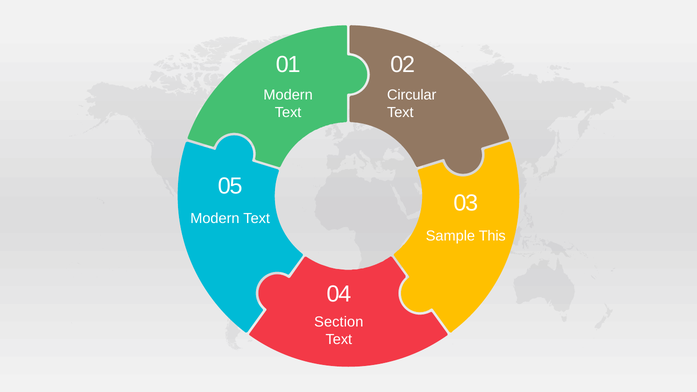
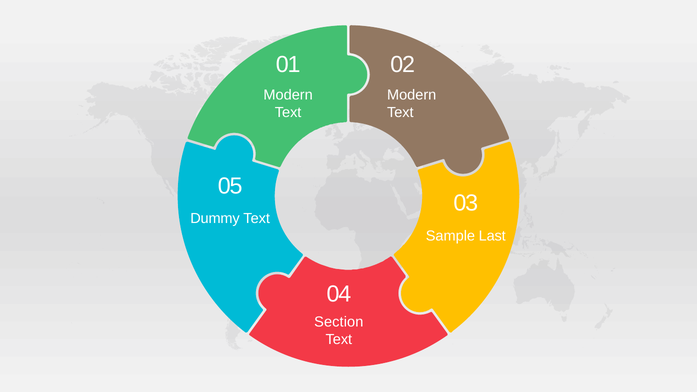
Circular at (412, 95): Circular -> Modern
Modern at (215, 219): Modern -> Dummy
This: This -> Last
